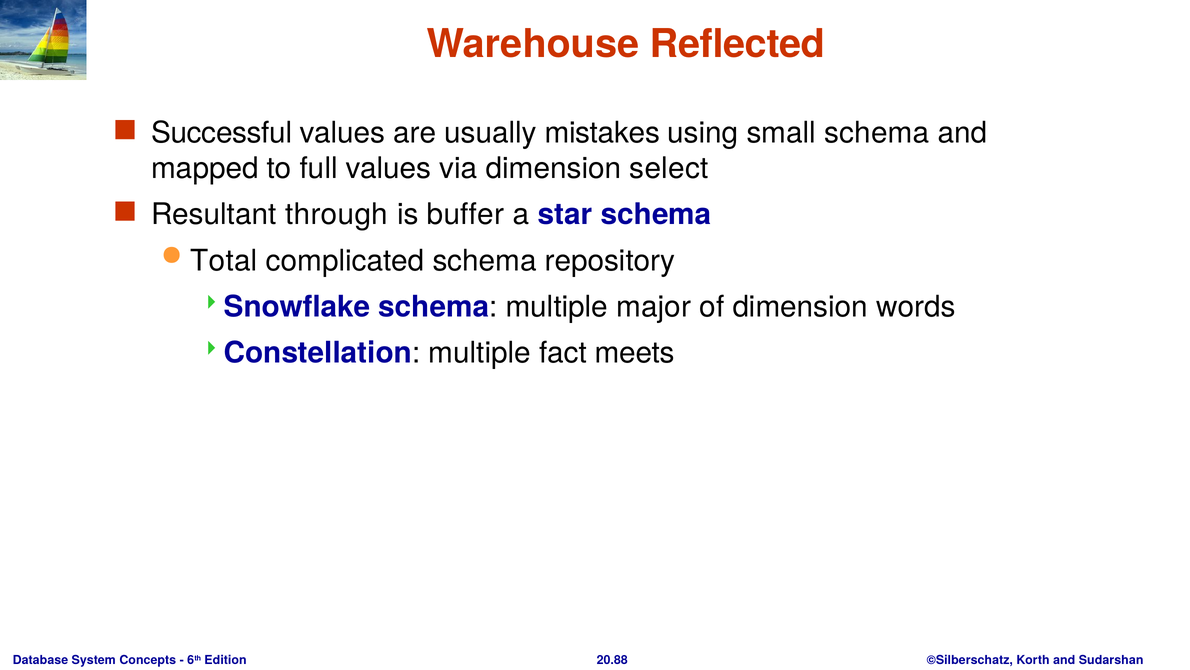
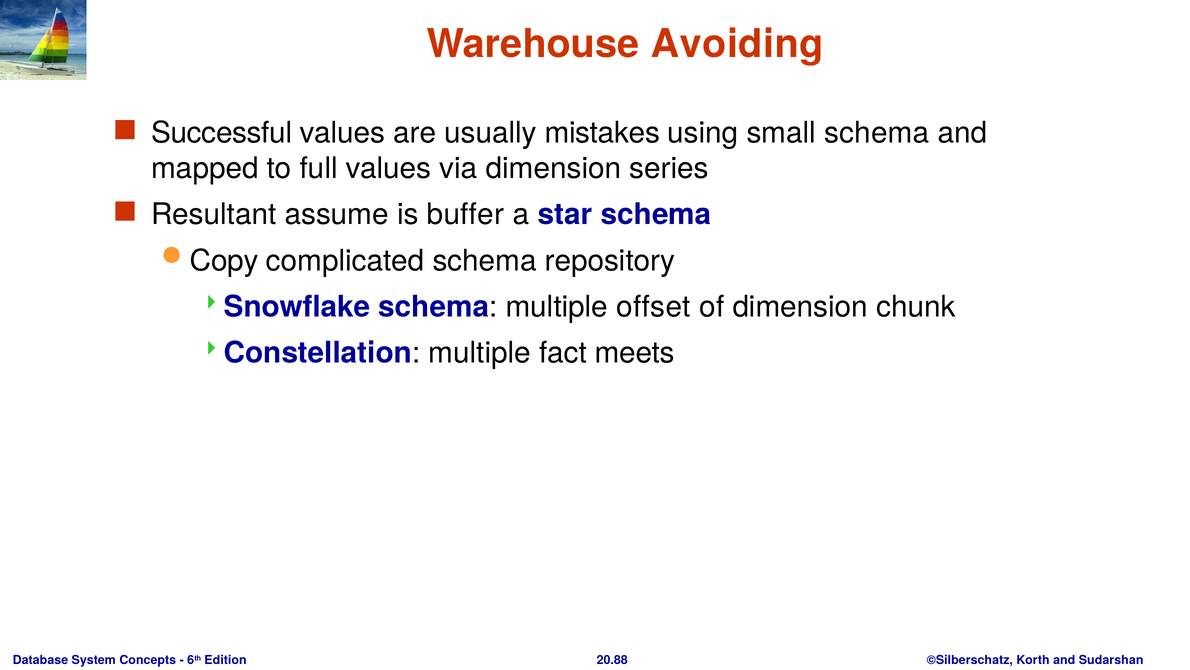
Reflected: Reflected -> Avoiding
select: select -> series
through: through -> assume
Total: Total -> Copy
major: major -> offset
words: words -> chunk
